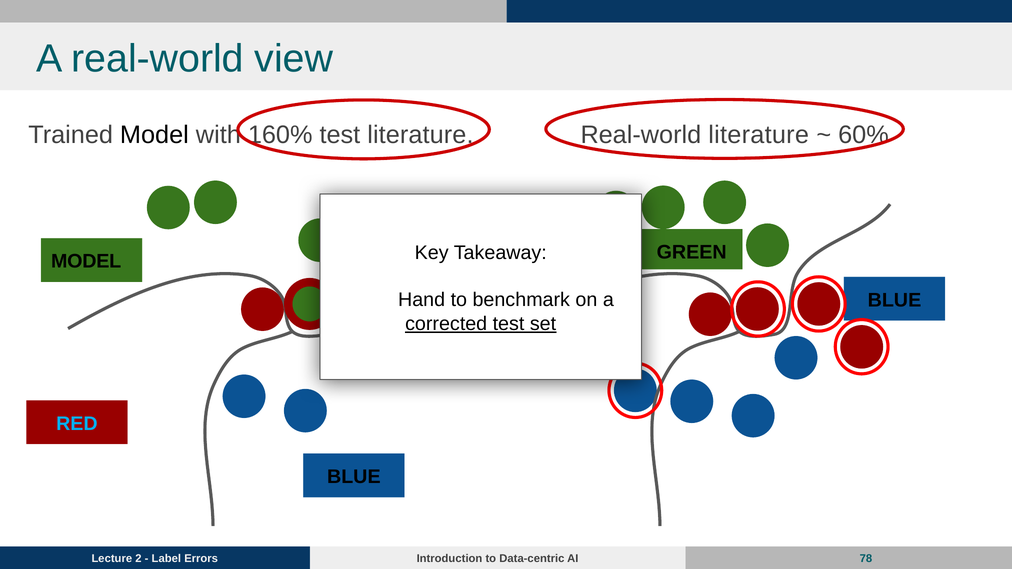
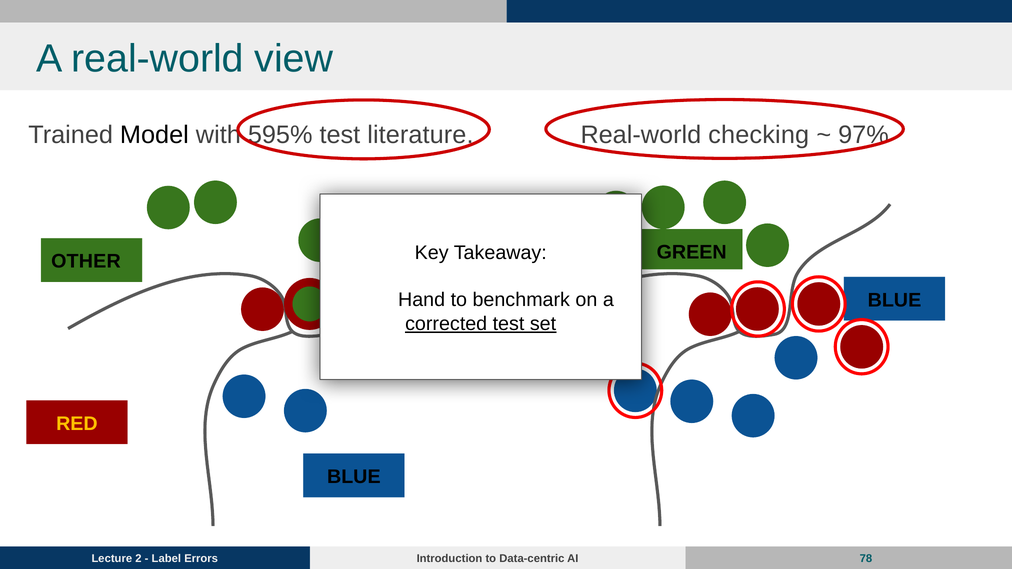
160%: 160% -> 595%
Real-world literature: literature -> checking
60%: 60% -> 97%
MODEL at (86, 262): MODEL -> OTHER
RED at (77, 424) colour: light blue -> yellow
